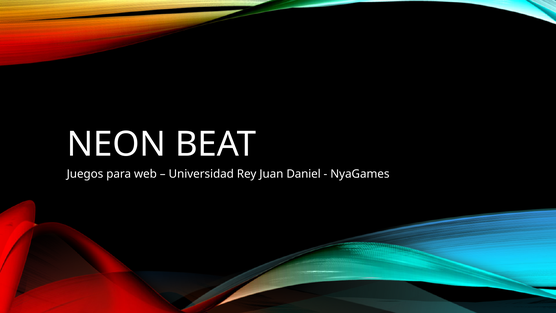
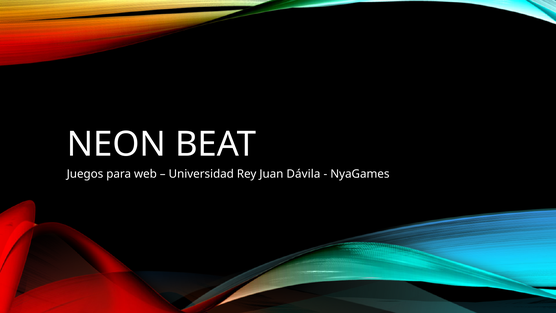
Daniel: Daniel -> Dávila
